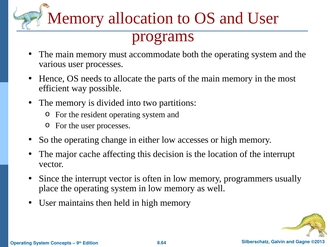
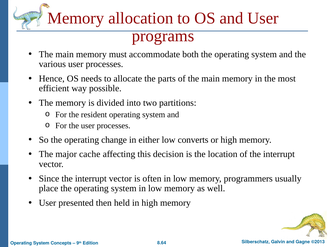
accesses: accesses -> converts
maintains: maintains -> presented
